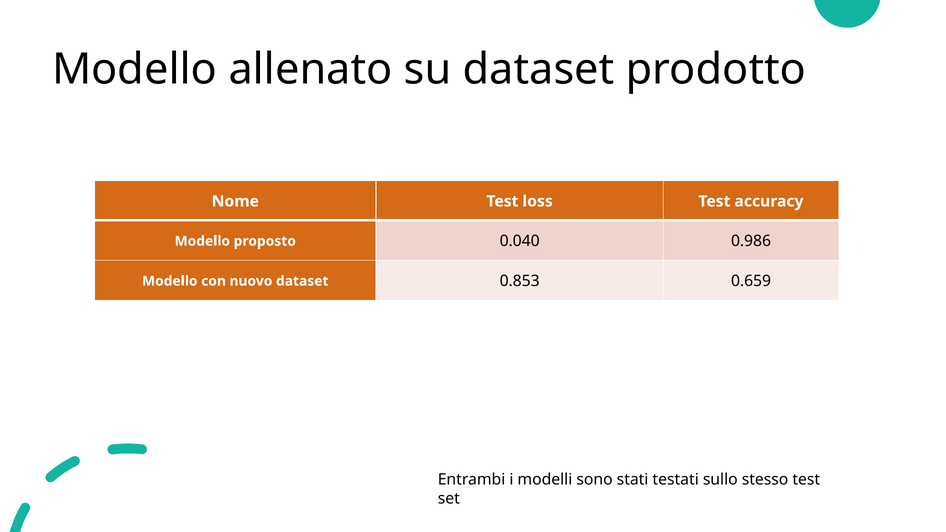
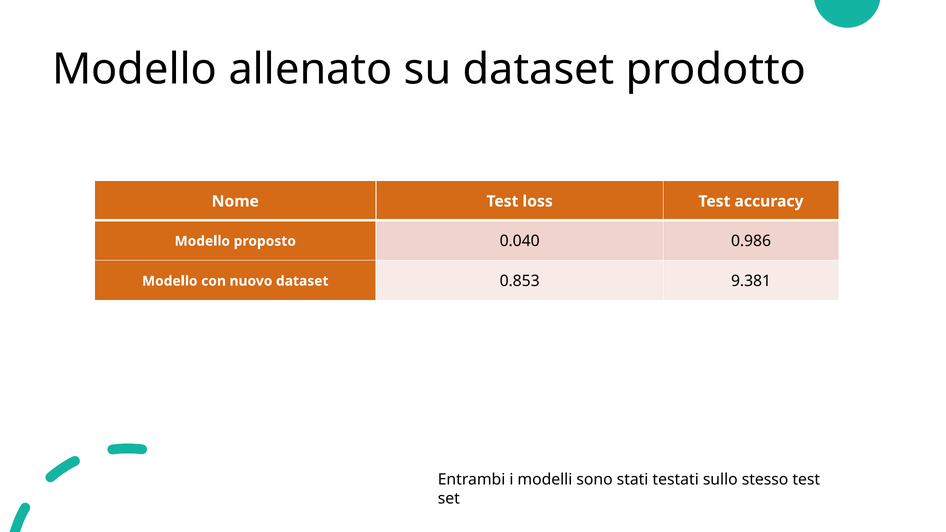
0.659: 0.659 -> 9.381
